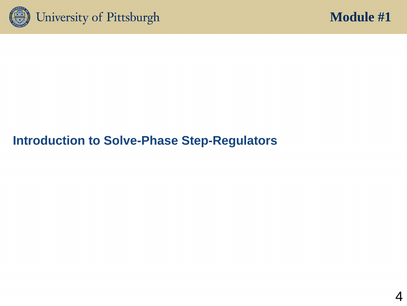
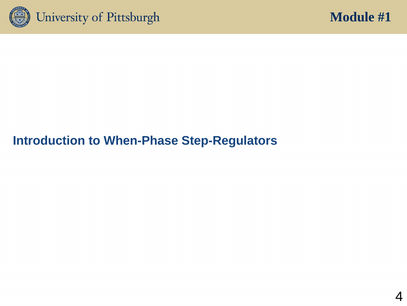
Solve-Phase: Solve-Phase -> When-Phase
